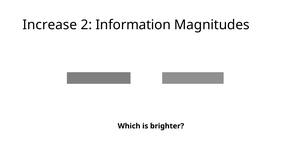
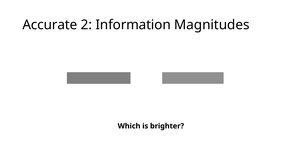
Increase: Increase -> Accurate
